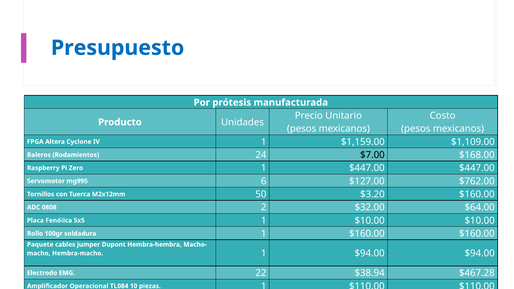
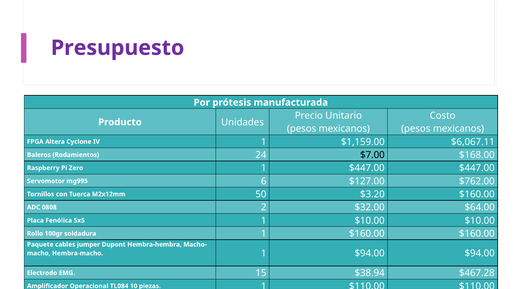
Presupuesto colour: blue -> purple
$1,109.00: $1,109.00 -> $6,067.11
22: 22 -> 15
